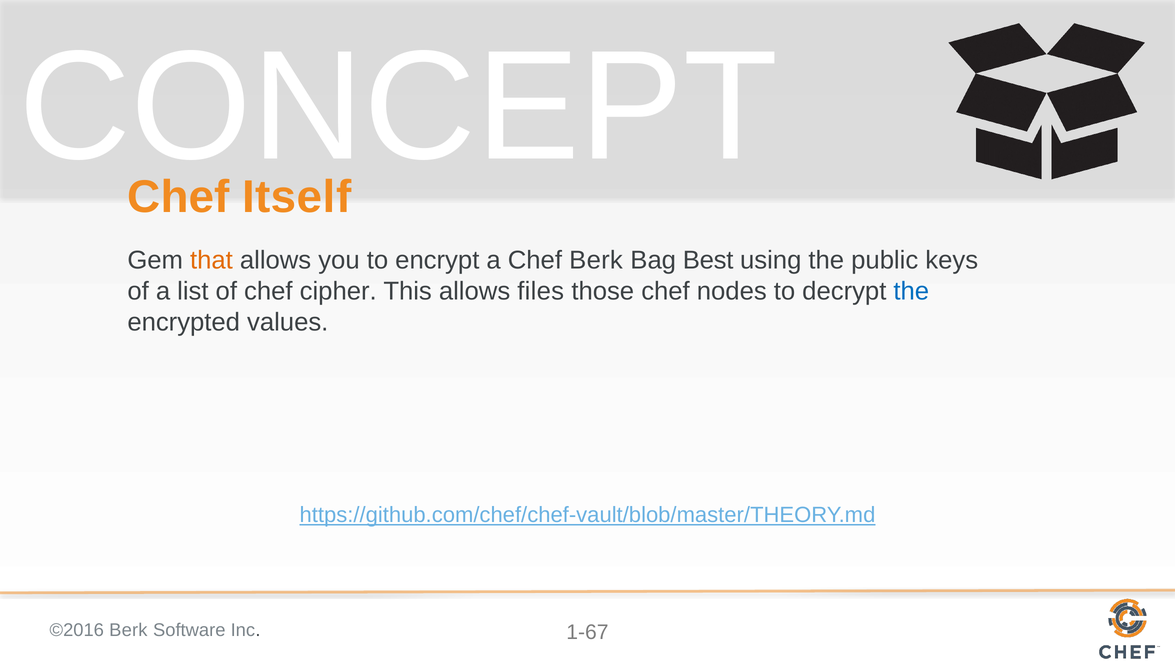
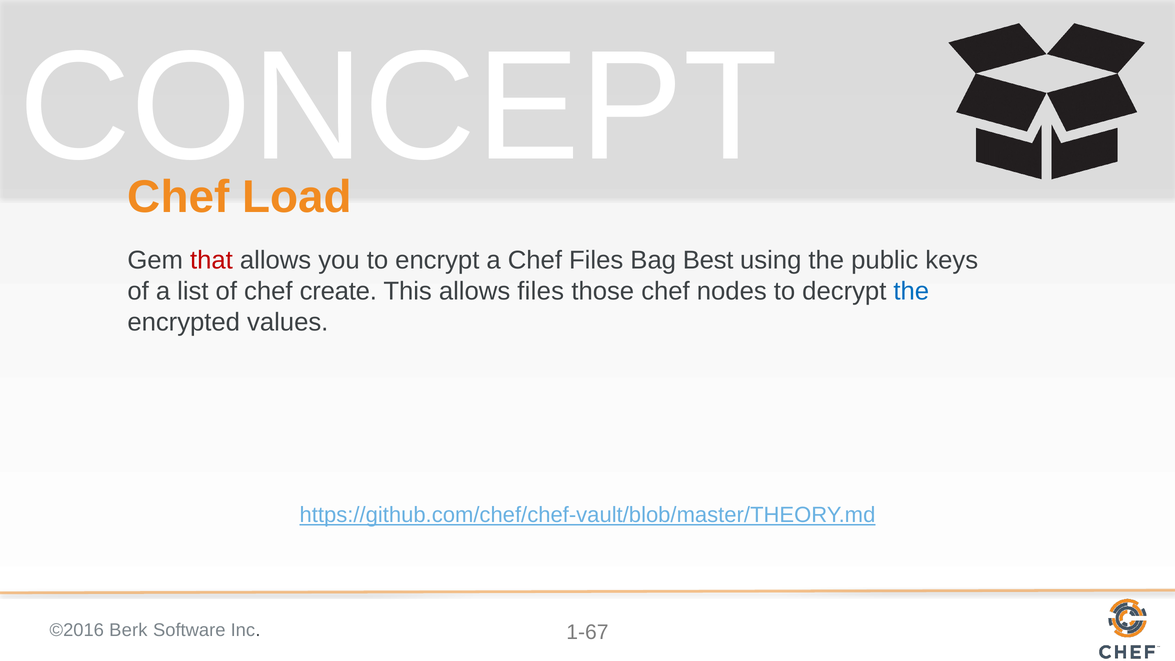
Itself: Itself -> Load
that colour: orange -> red
Chef Berk: Berk -> Files
cipher: cipher -> create
